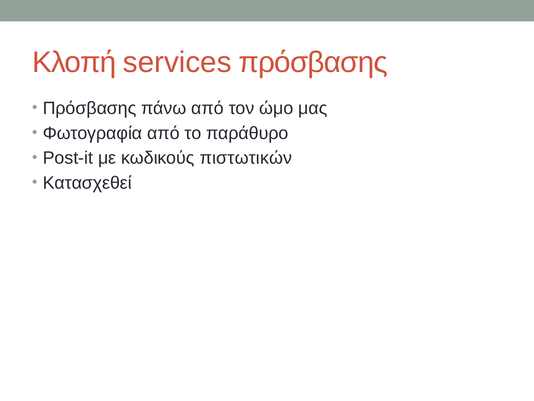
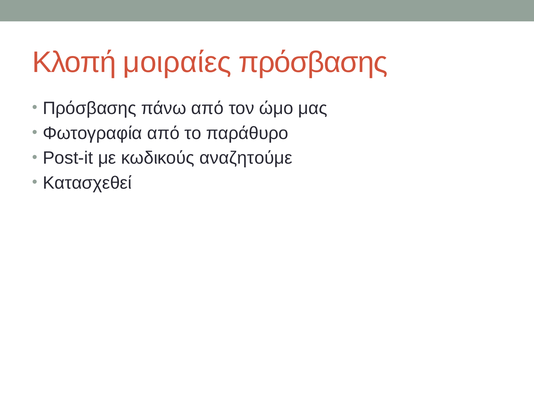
services: services -> μοιραίες
πιστωτικών: πιστωτικών -> αναζητούμε
